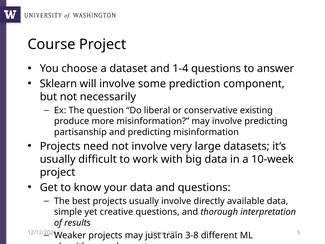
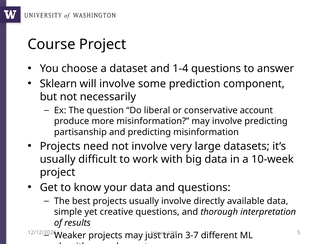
existing: existing -> account
3-8: 3-8 -> 3-7
